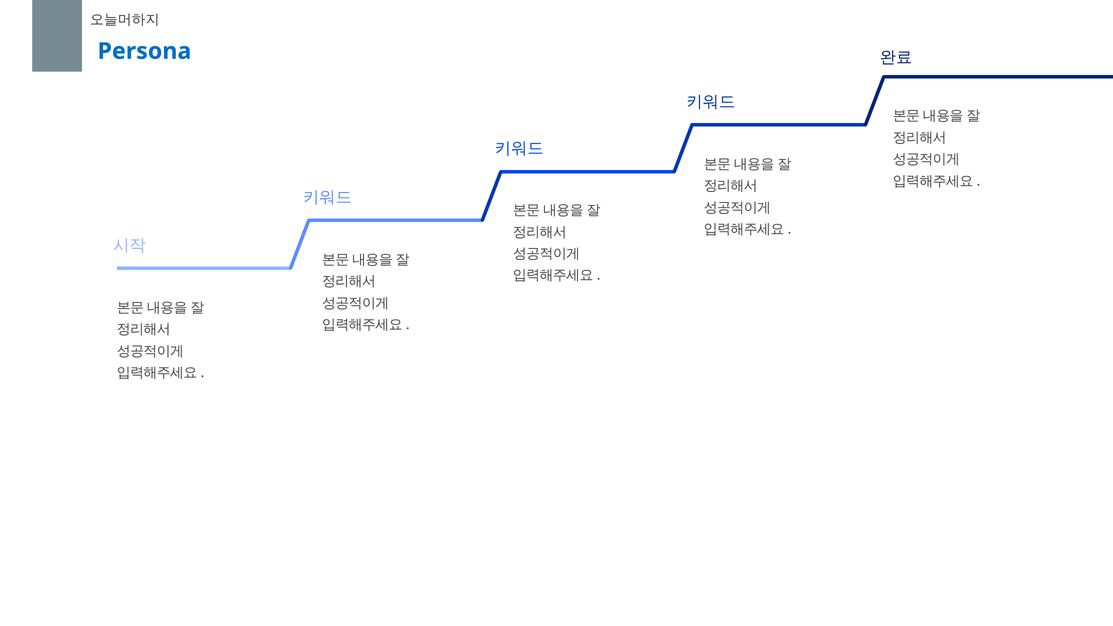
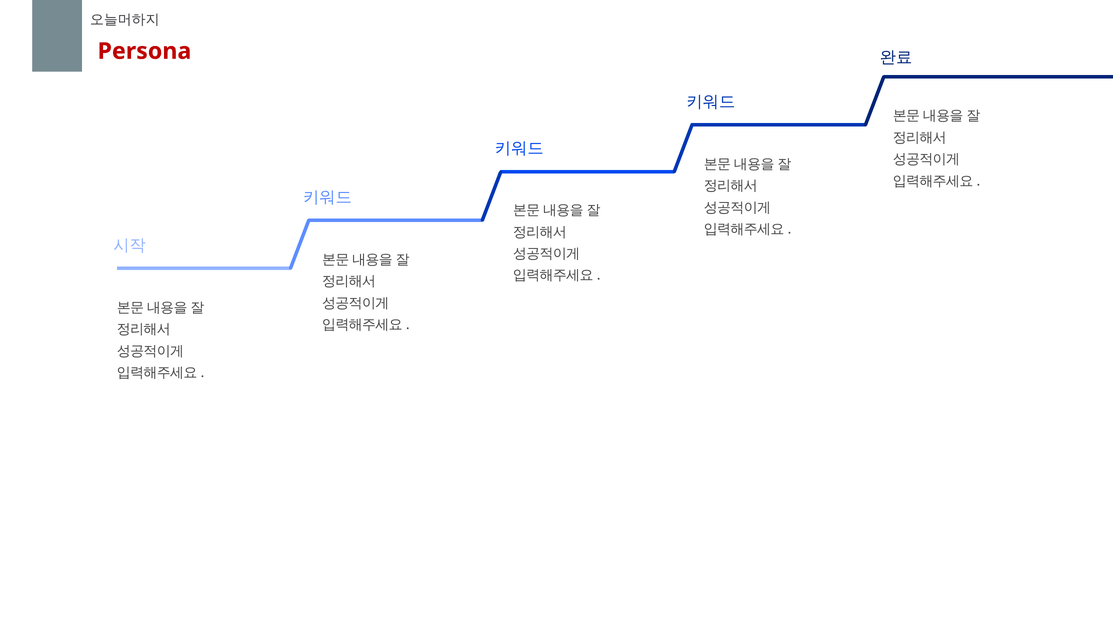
Persona colour: blue -> red
